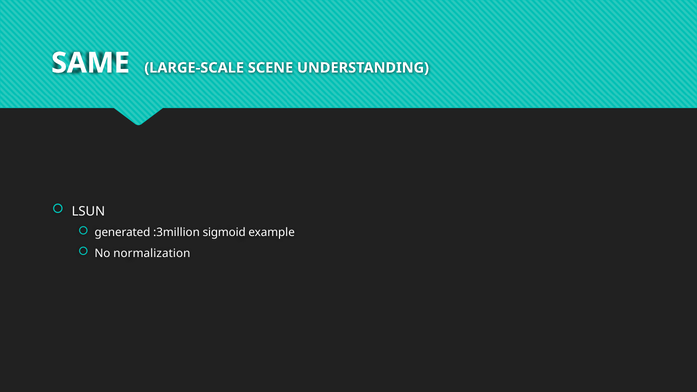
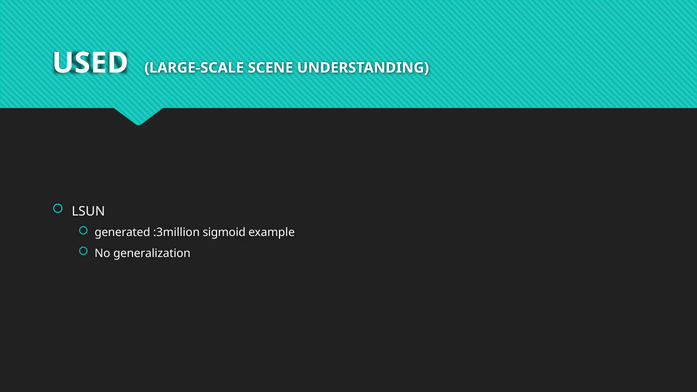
SAME: SAME -> USED
normalization: normalization -> generalization
